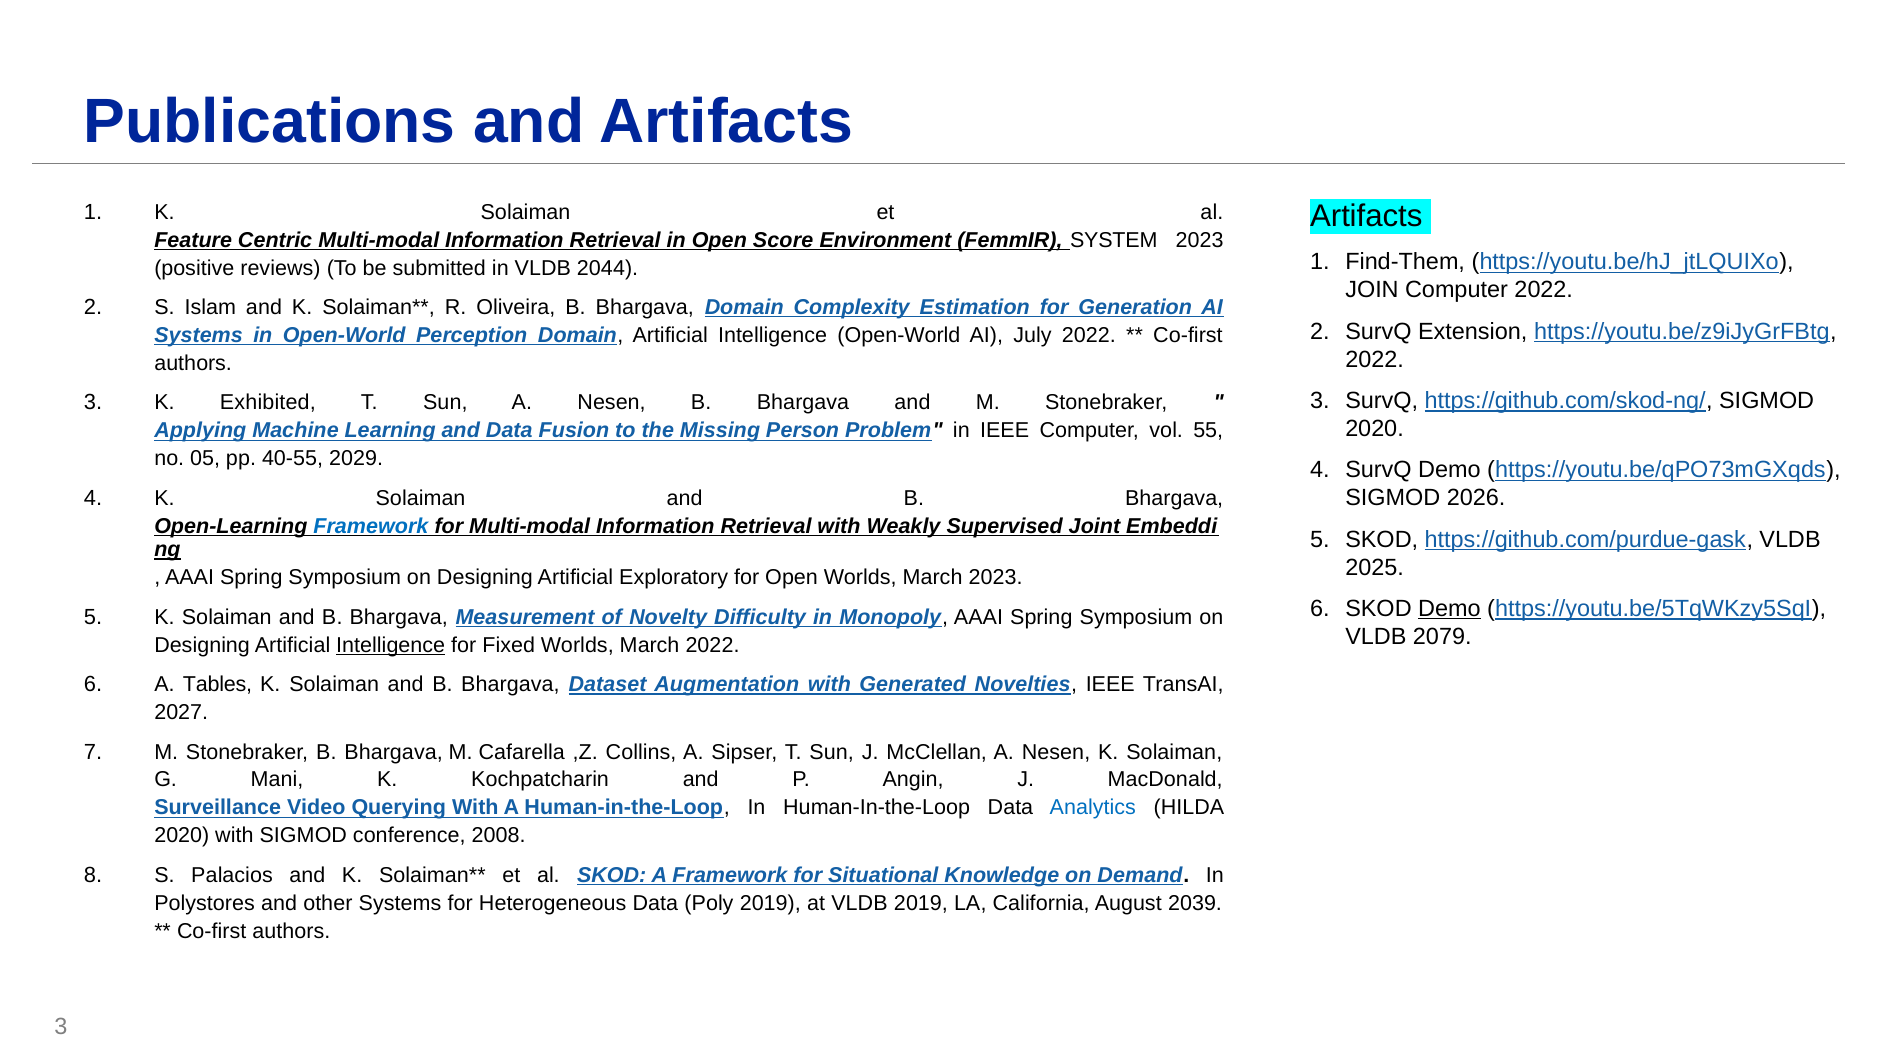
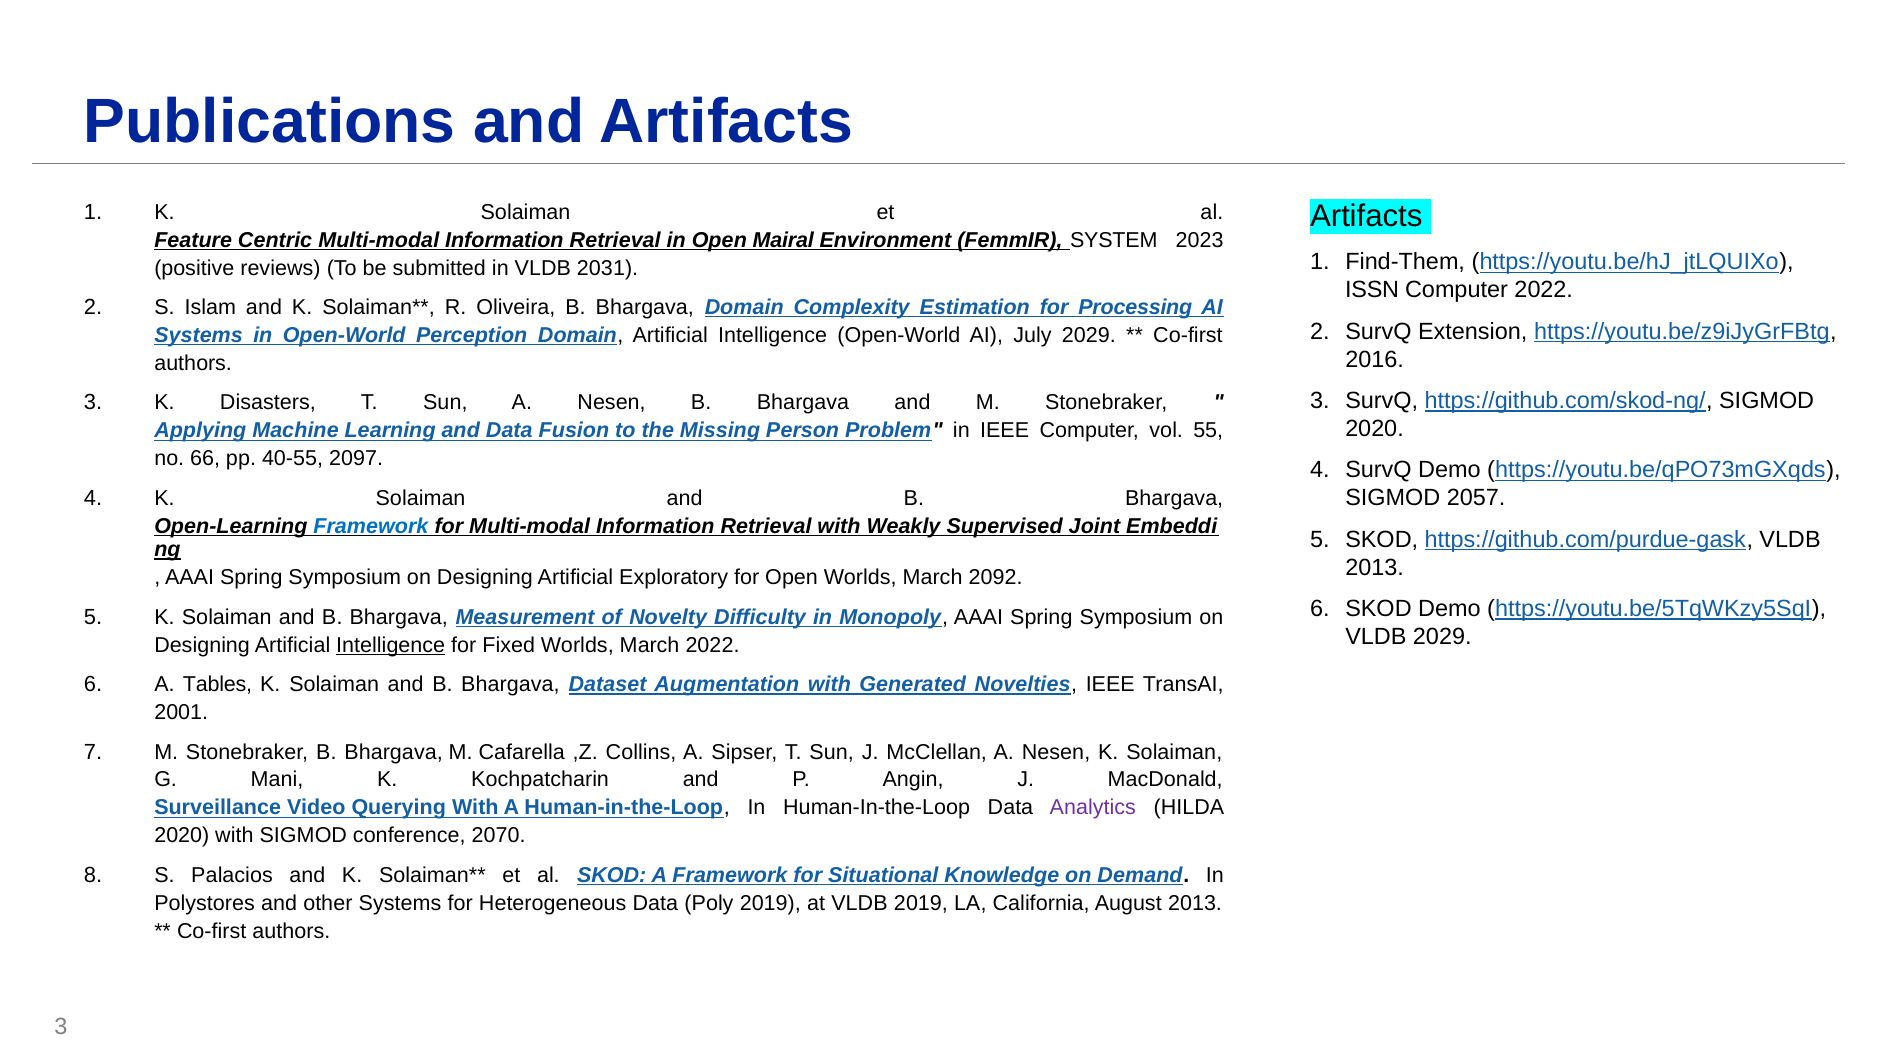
Score: Score -> Mairal
2044: 2044 -> 2031
JOIN: JOIN -> ISSN
Generation: Generation -> Processing
July 2022: 2022 -> 2029
2022 at (1375, 359): 2022 -> 2016
Exhibited: Exhibited -> Disasters
05: 05 -> 66
2029: 2029 -> 2097
2026: 2026 -> 2057
2025 at (1375, 567): 2025 -> 2013
March 2023: 2023 -> 2092
Demo at (1449, 609) underline: present -> none
VLDB 2079: 2079 -> 2029
2027: 2027 -> 2001
Analytics colour: blue -> purple
2008: 2008 -> 2070
August 2039: 2039 -> 2013
